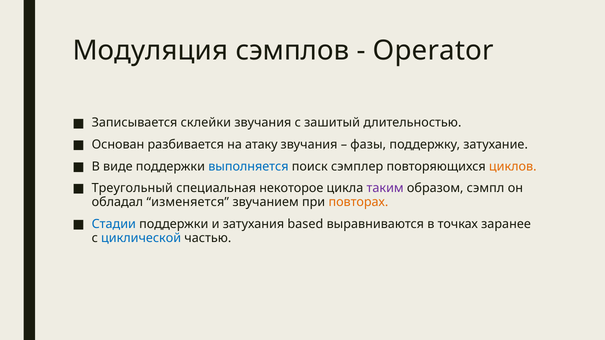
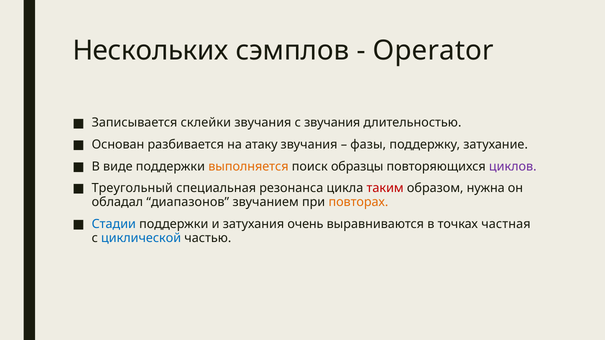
Модуляция: Модуляция -> Нескольких
с зашитый: зашитый -> звучания
выполняется colour: blue -> orange
сэмплер: сэмплер -> образцы
циклов colour: orange -> purple
некоторое: некоторое -> резонанса
таким colour: purple -> red
сэмпл: сэмпл -> нужна
изменяется: изменяется -> диапазонов
based: based -> очень
заранее: заранее -> частная
